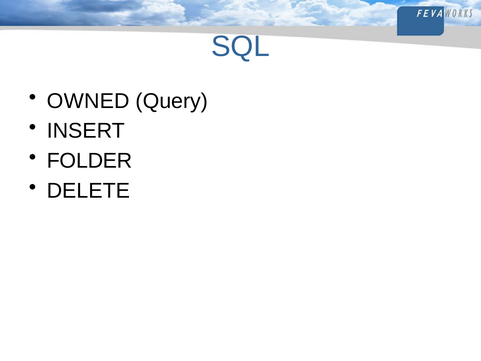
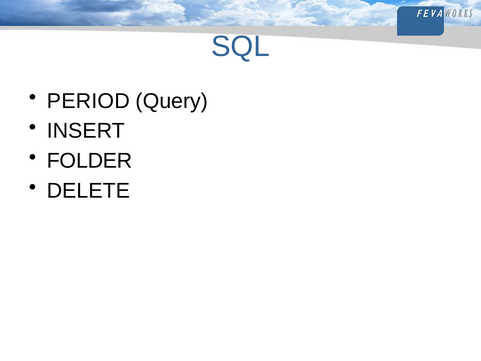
OWNED: OWNED -> PERIOD
